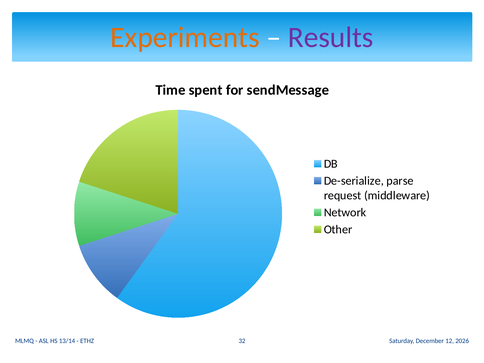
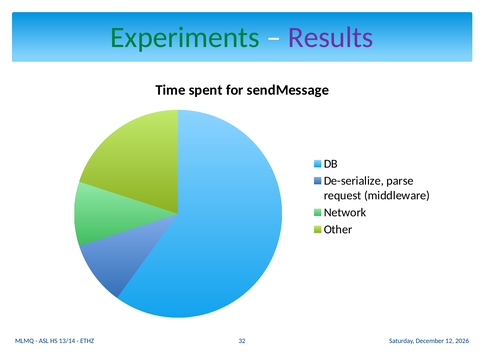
Experiments colour: orange -> green
